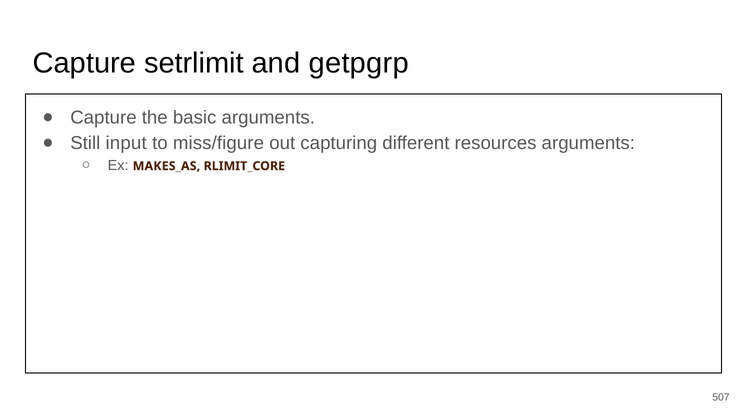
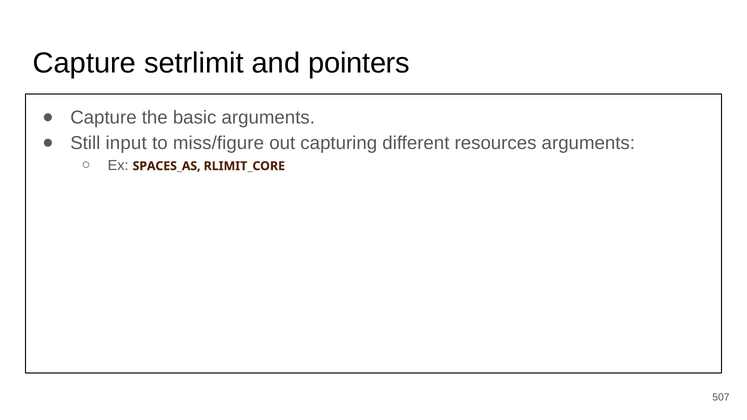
getpgrp: getpgrp -> pointers
MAKES_AS: MAKES_AS -> SPACES_AS
